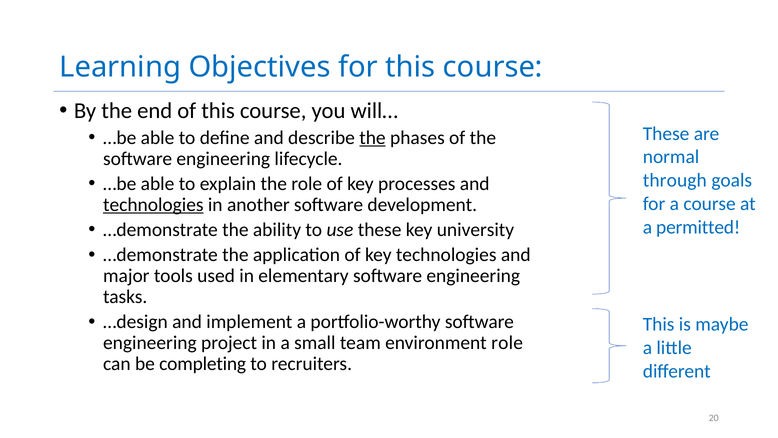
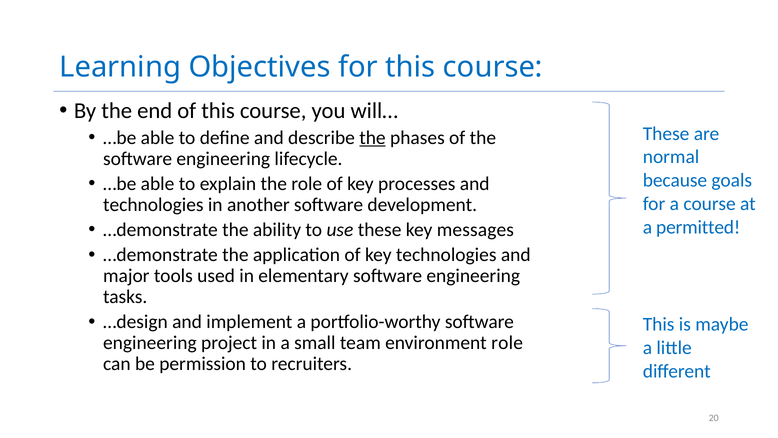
through: through -> because
technologies at (153, 205) underline: present -> none
university: university -> messages
completing: completing -> permission
